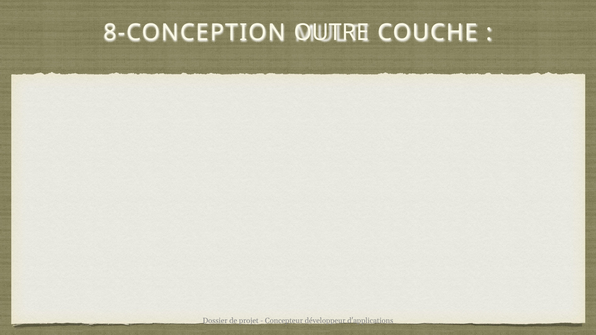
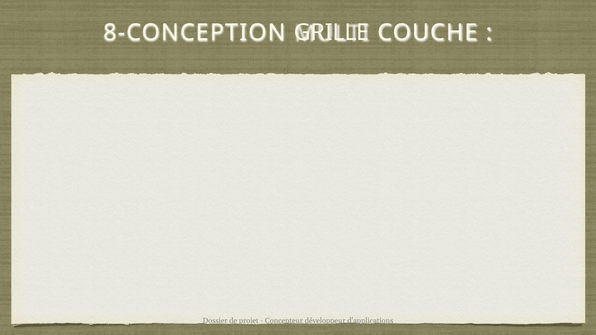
OUTRE: OUTRE -> GRILLE
